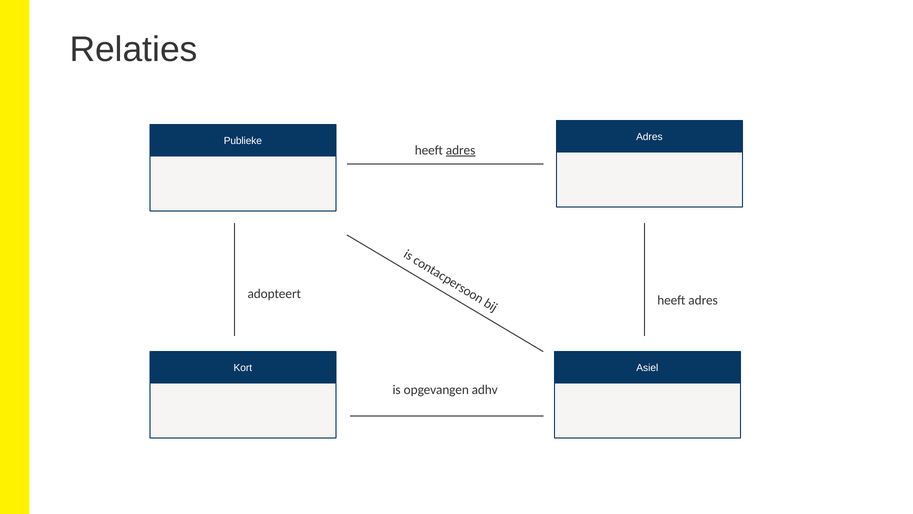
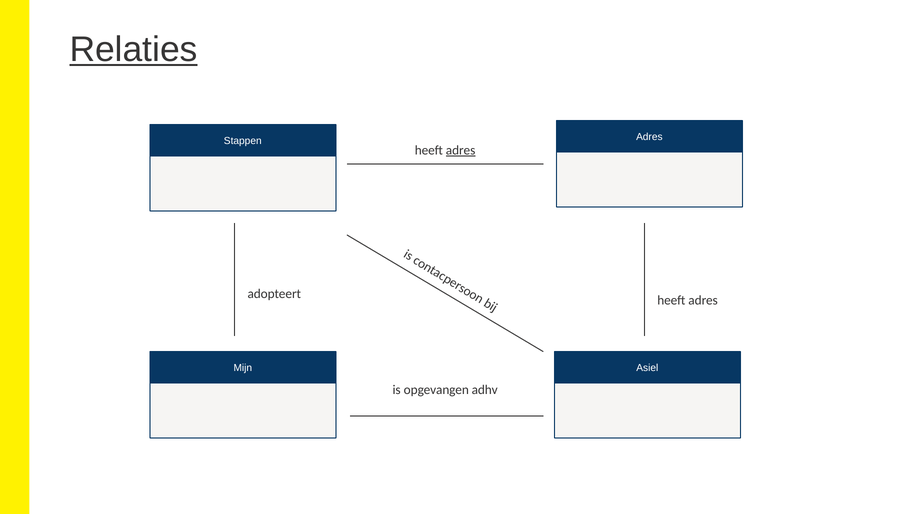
Relaties underline: none -> present
Publieke: Publieke -> Stappen
Kort: Kort -> Mijn
